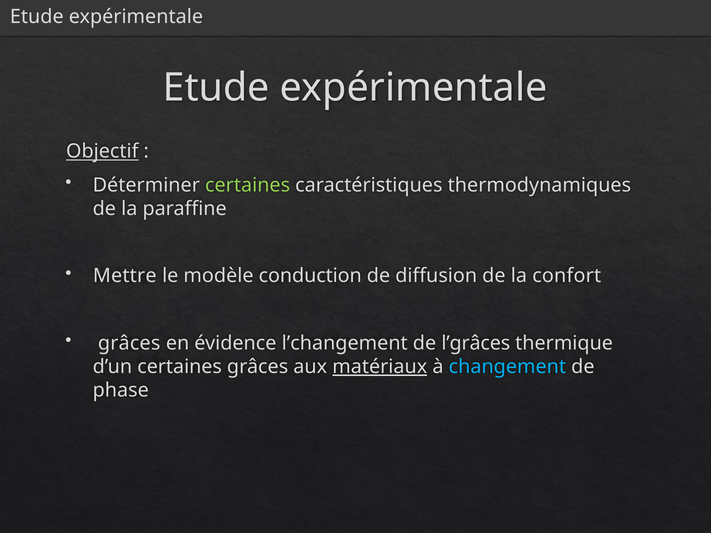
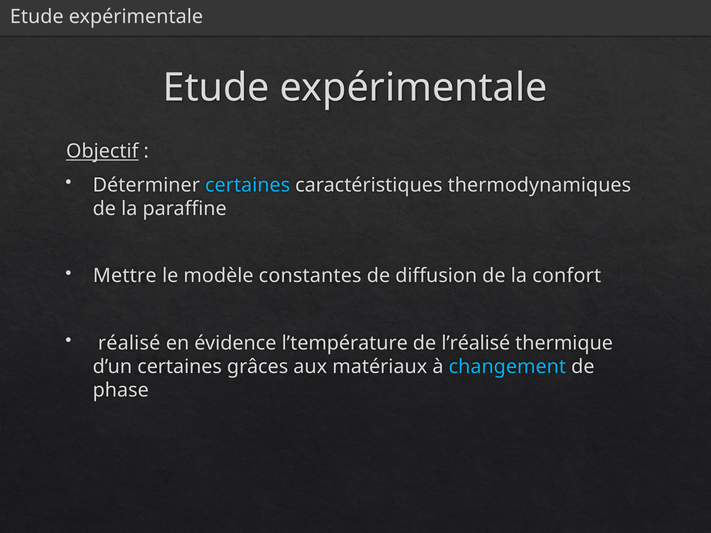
certaines at (248, 185) colour: light green -> light blue
conduction: conduction -> constantes
grâces at (129, 343): grâces -> réalisé
l’changement: l’changement -> l’température
l’grâces: l’grâces -> l’réalisé
matériaux underline: present -> none
